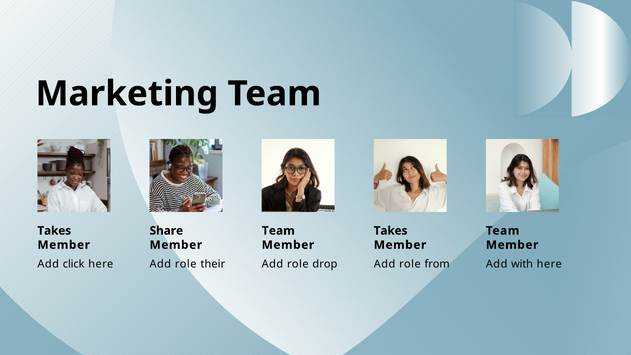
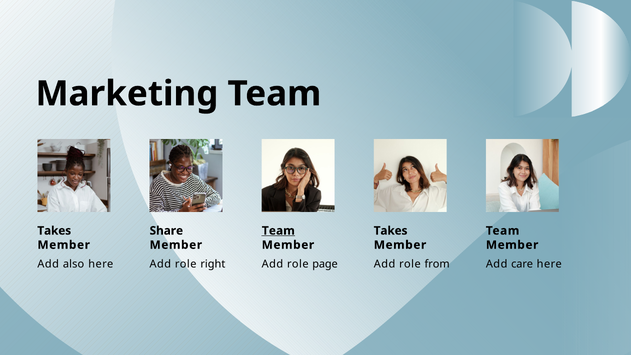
Team at (278, 231) underline: none -> present
click: click -> also
their: their -> right
drop: drop -> page
with: with -> care
